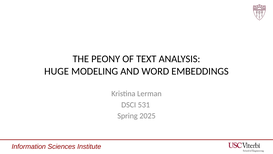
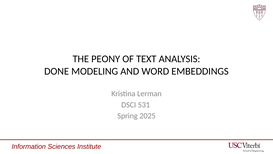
HUGE: HUGE -> DONE
